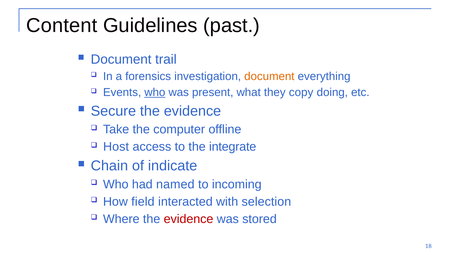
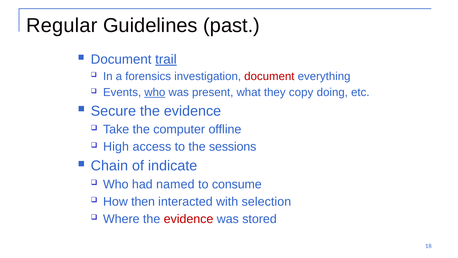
Content: Content -> Regular
trail underline: none -> present
document at (269, 76) colour: orange -> red
Host: Host -> High
integrate: integrate -> sessions
incoming: incoming -> consume
field: field -> then
